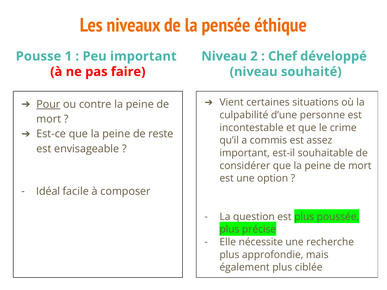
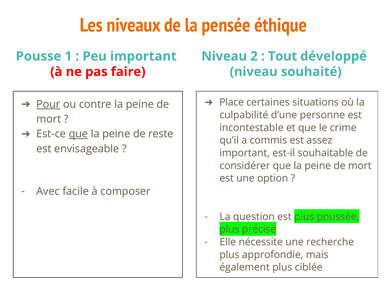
Chef: Chef -> Tout
Vient: Vient -> Place
que at (78, 134) underline: none -> present
Idéal: Idéal -> Avec
